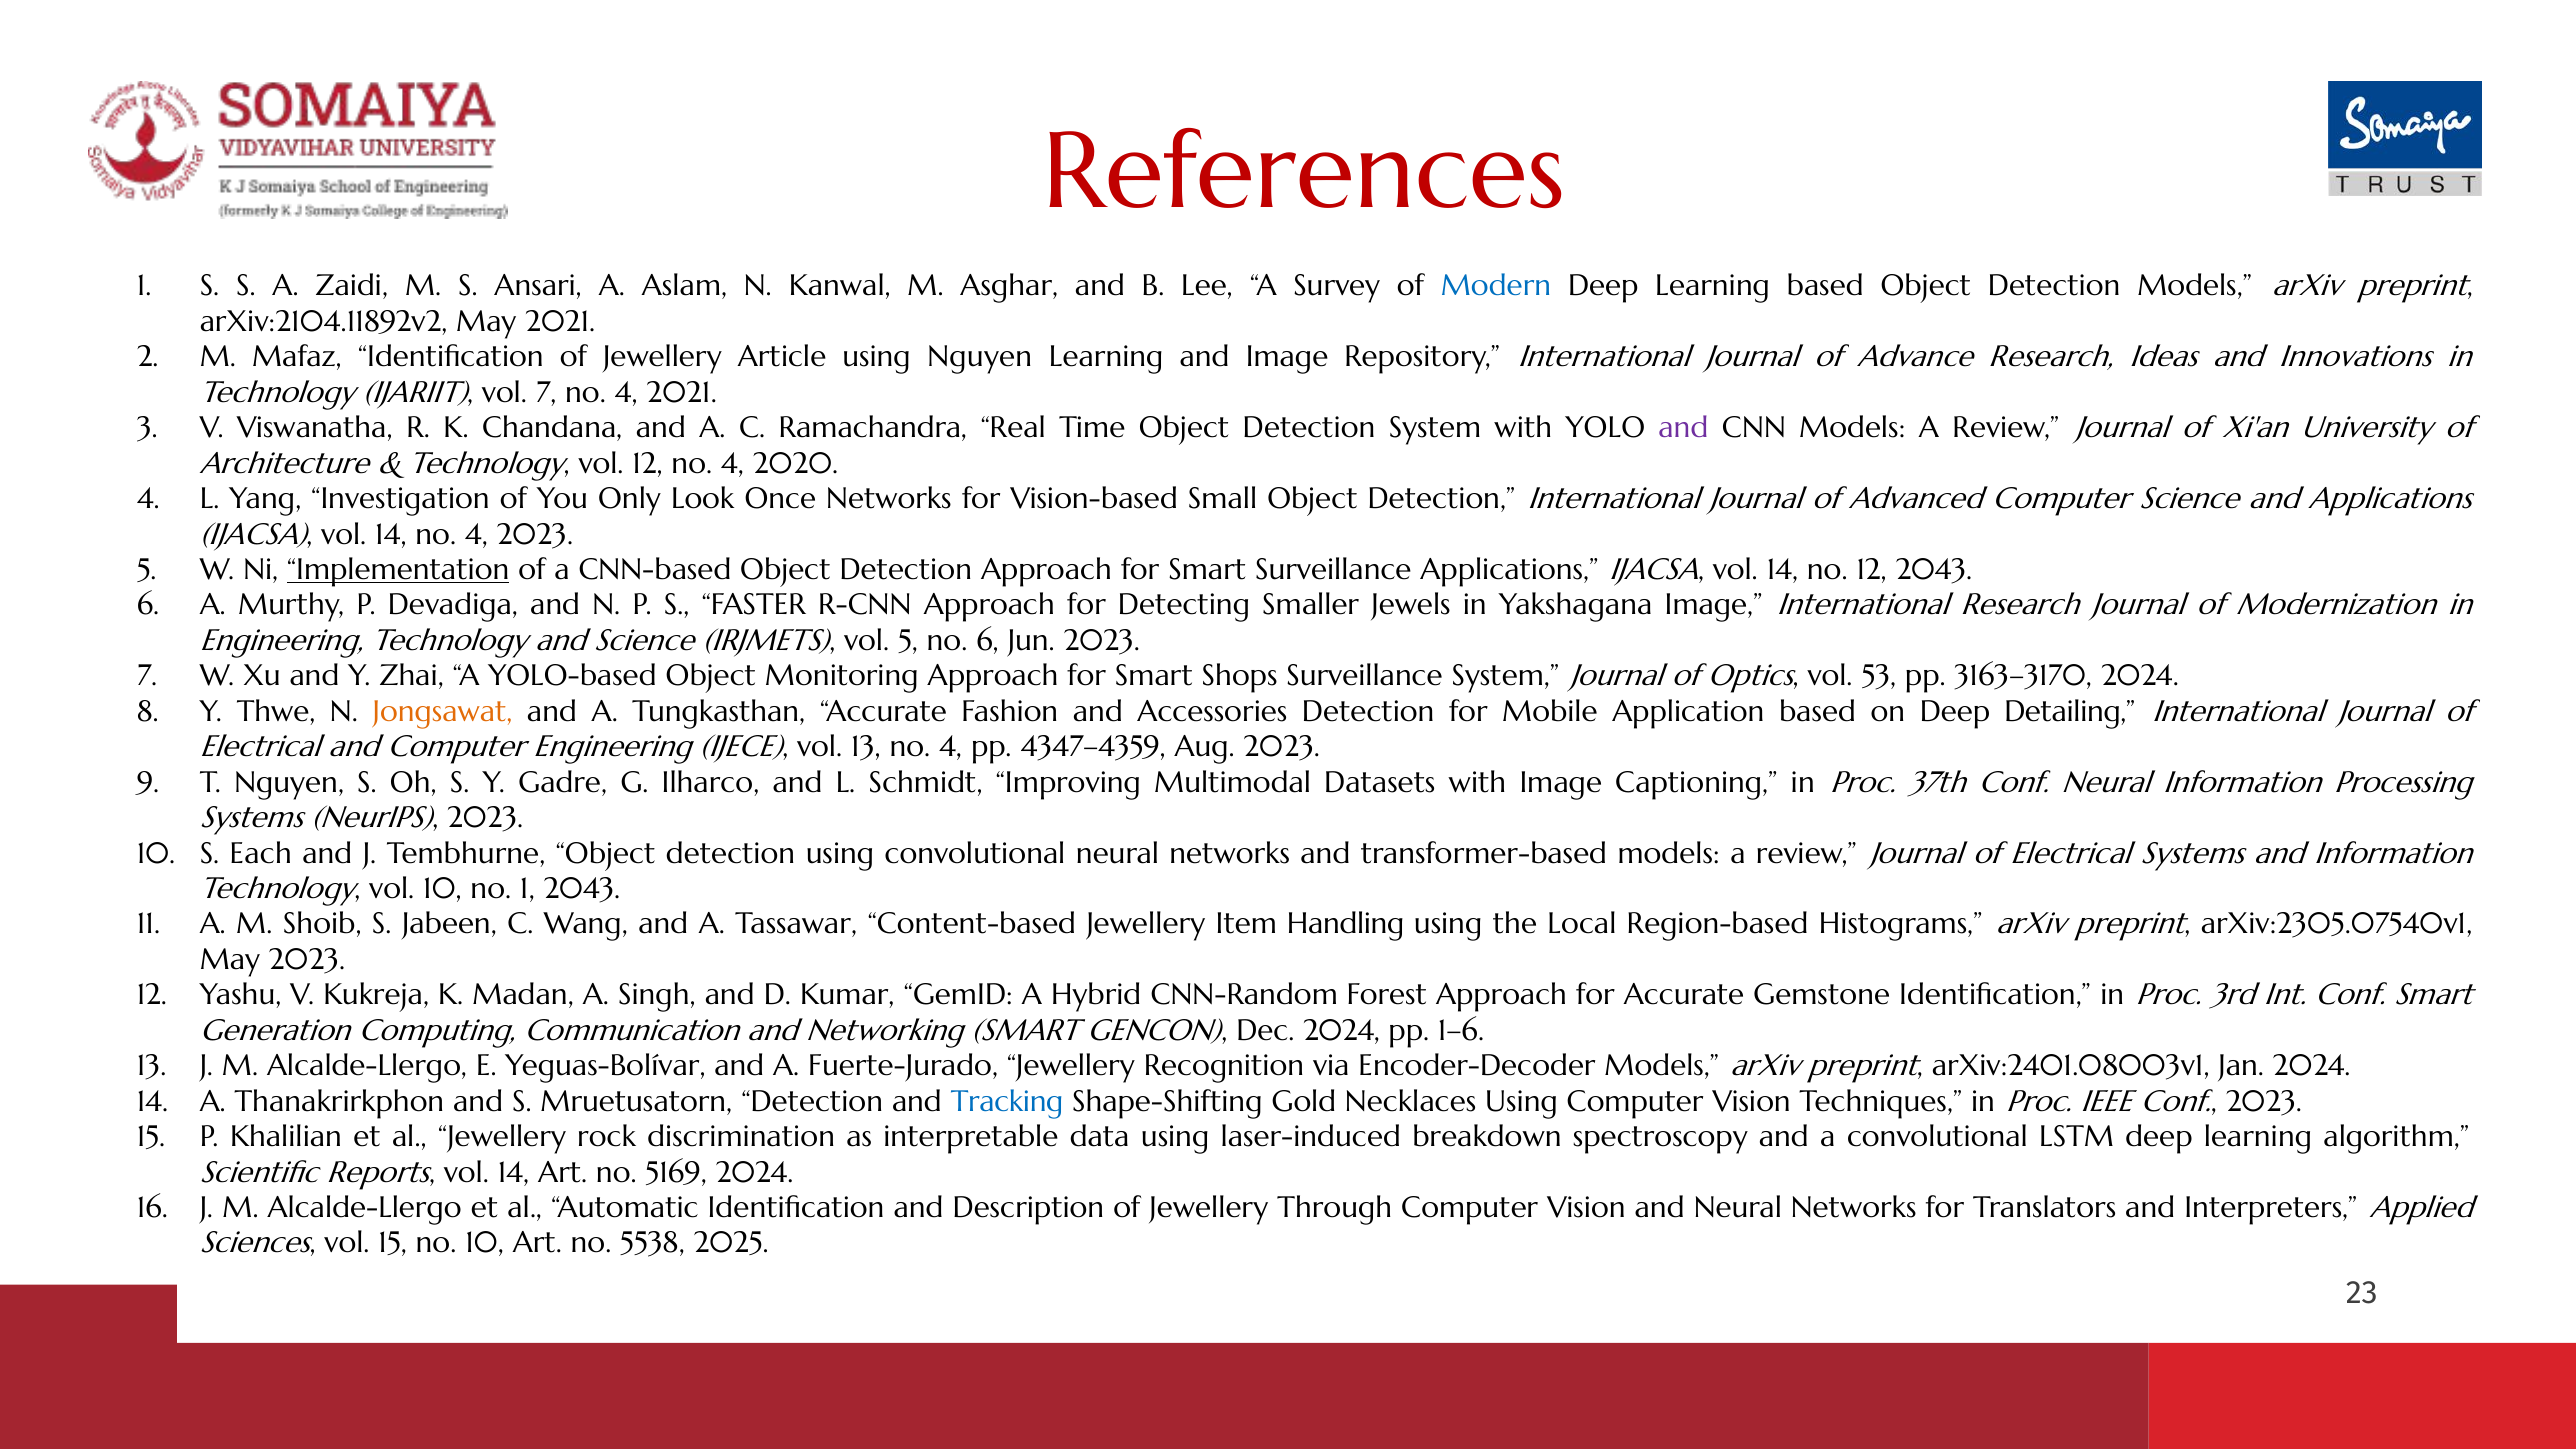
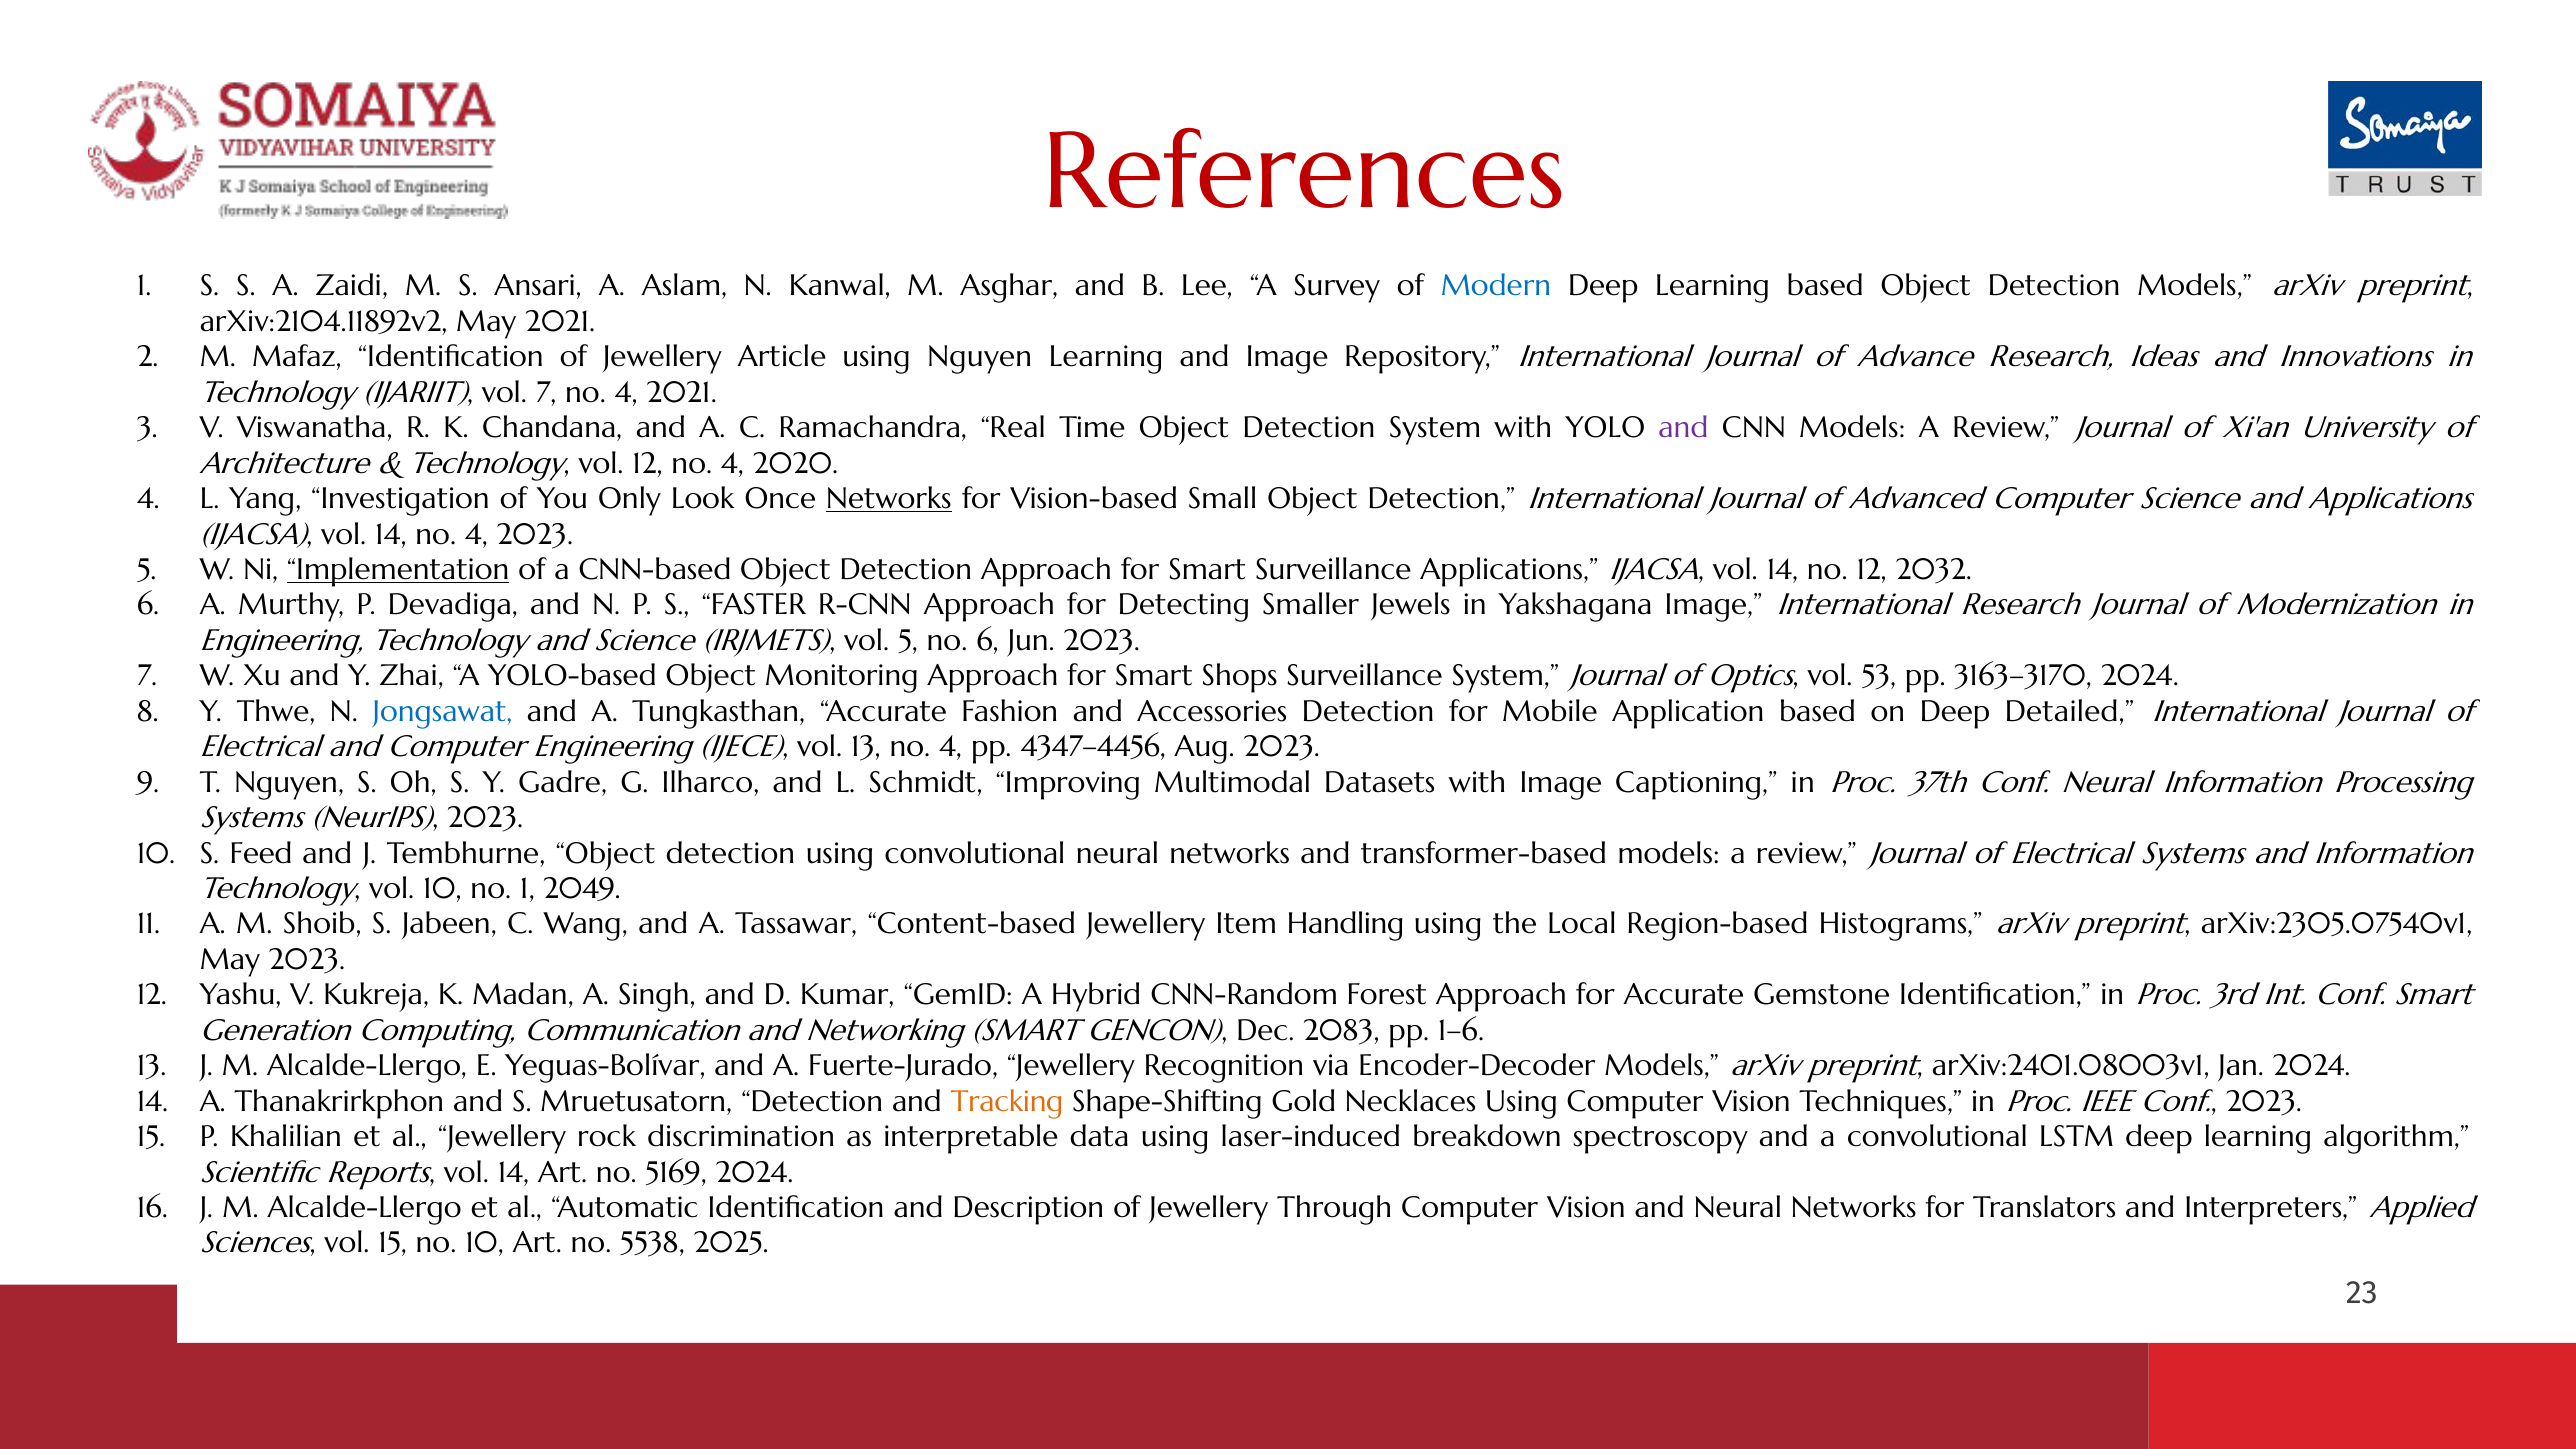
Networks at (889, 499) underline: none -> present
12 2043: 2043 -> 2032
Jongsawat colour: orange -> blue
Detailing: Detailing -> Detailed
4347–4359: 4347–4359 -> 4347–4456
Each: Each -> Feed
1 2043: 2043 -> 2049
Dec 2024: 2024 -> 2083
Tracking colour: blue -> orange
